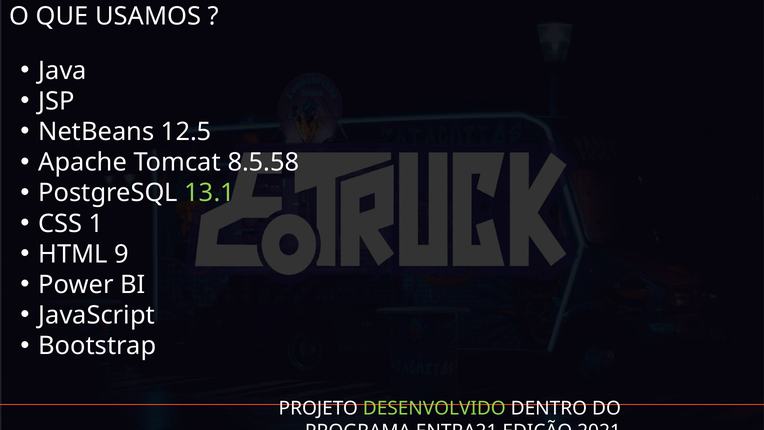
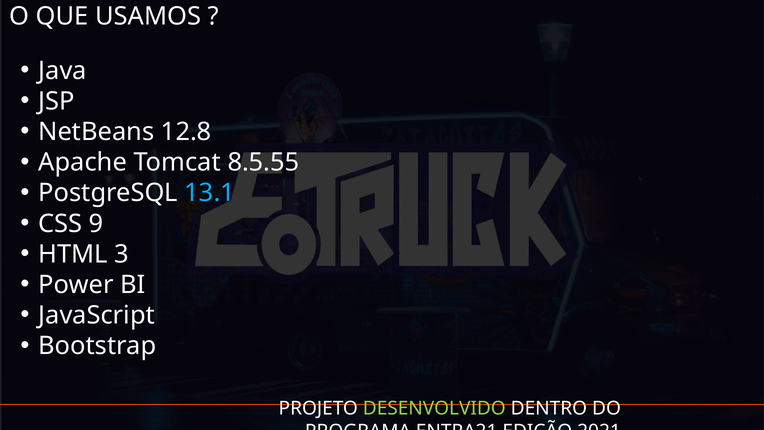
12.5: 12.5 -> 12.8
8.5.58: 8.5.58 -> 8.5.55
13.1 colour: light green -> light blue
1: 1 -> 9
9: 9 -> 3
